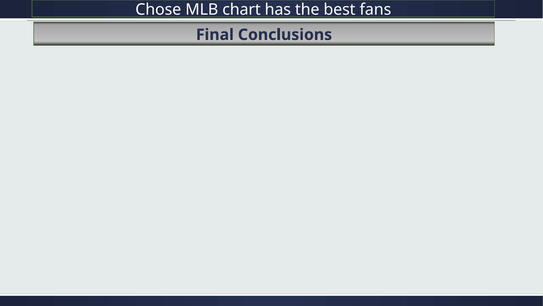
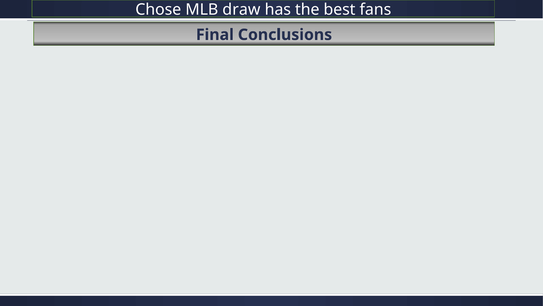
chart: chart -> draw
